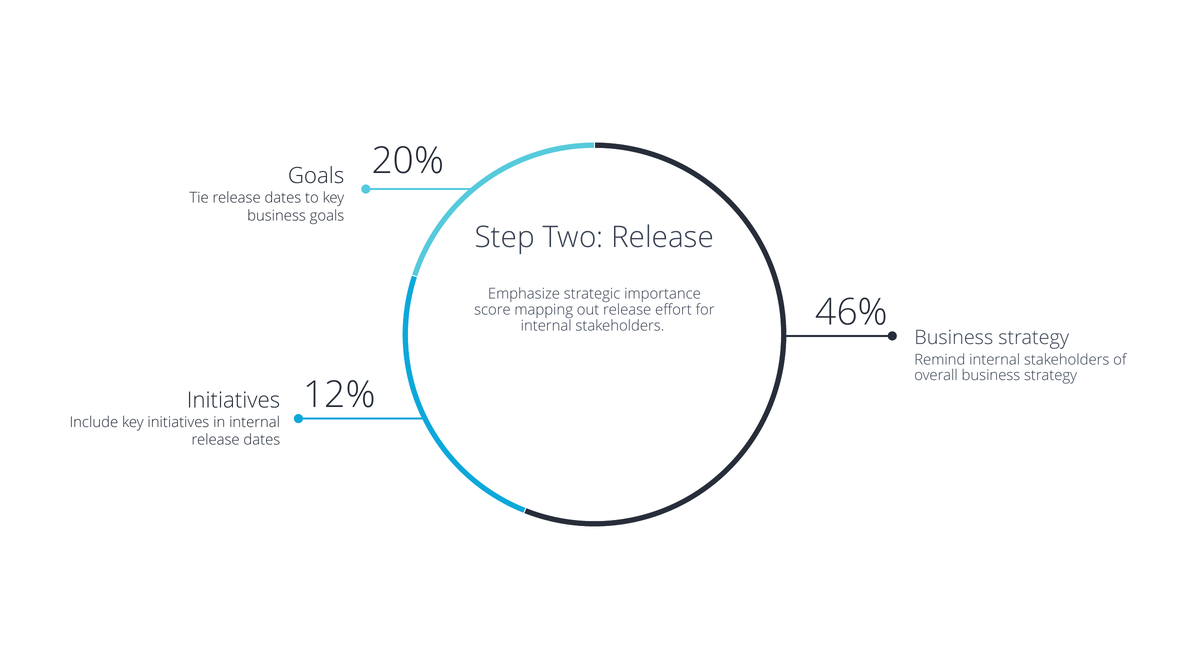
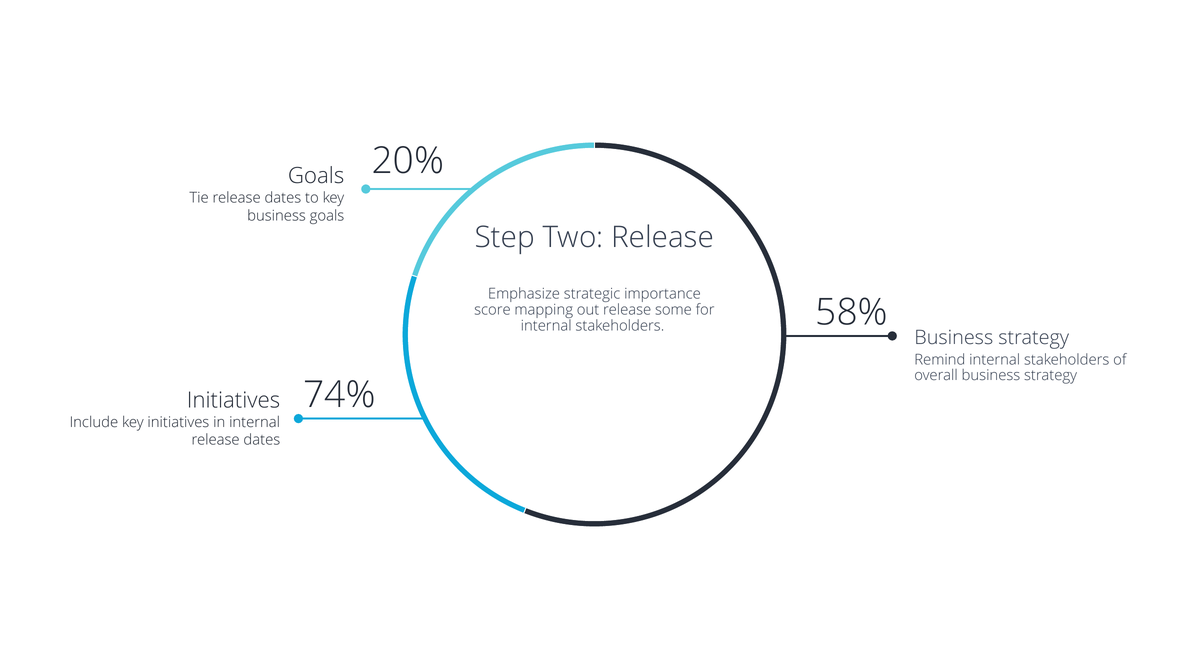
46%: 46% -> 58%
effort: effort -> some
12%: 12% -> 74%
